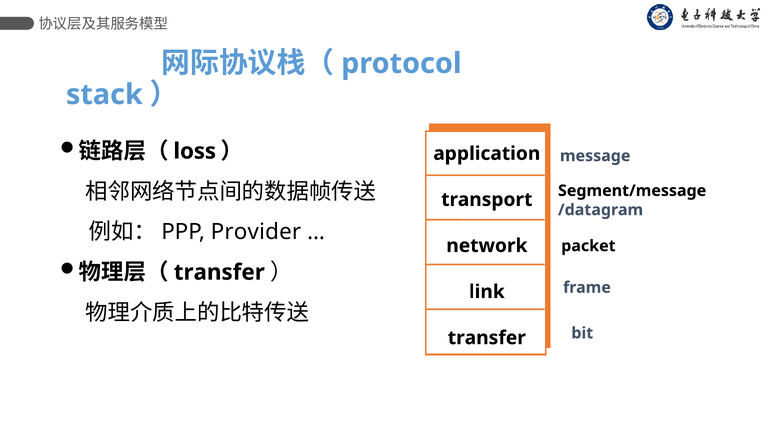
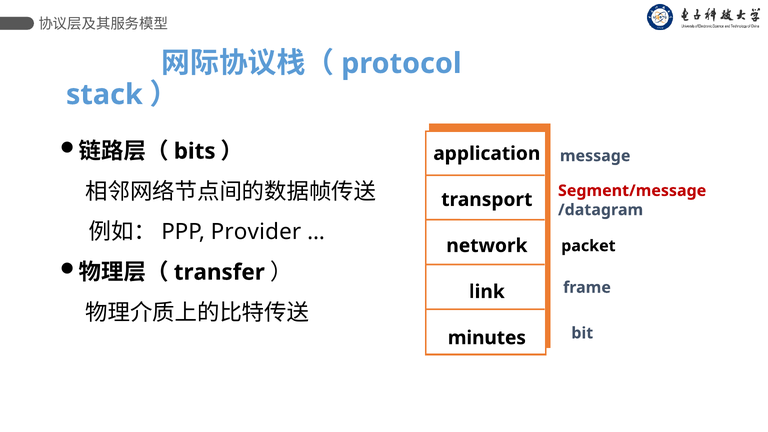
loss: loss -> bits
Segment/message colour: black -> red
transfer at (487, 338): transfer -> minutes
